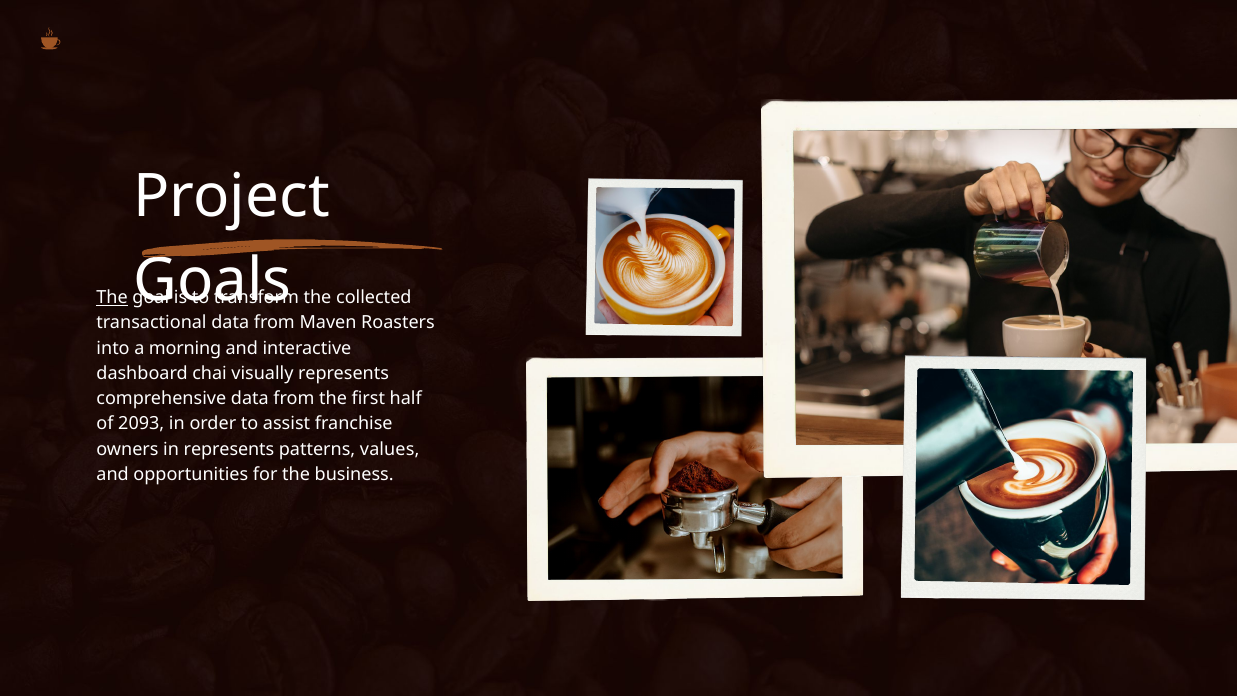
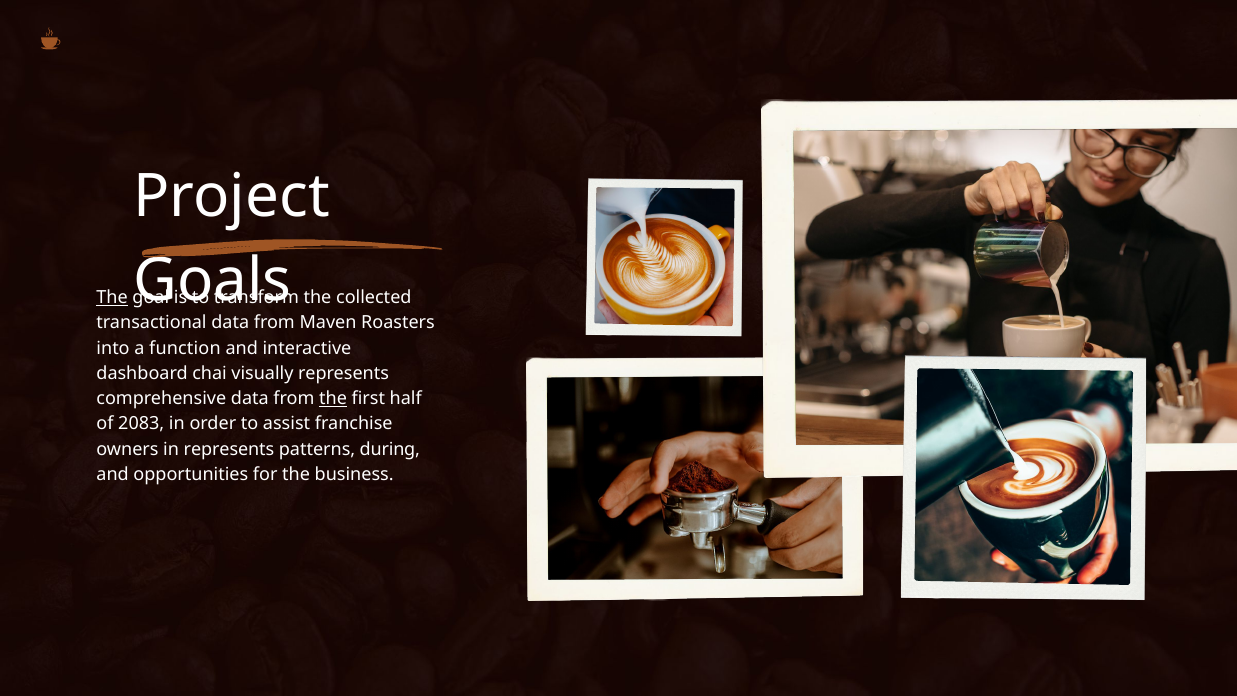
morning: morning -> function
the at (333, 399) underline: none -> present
2093: 2093 -> 2083
values: values -> during
